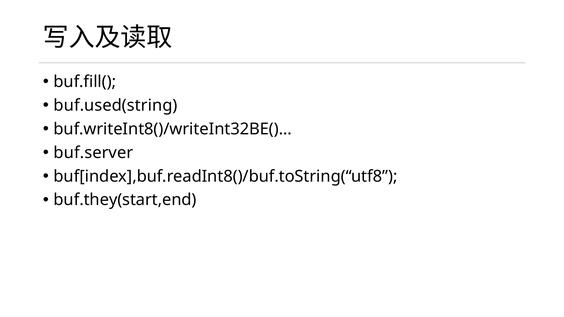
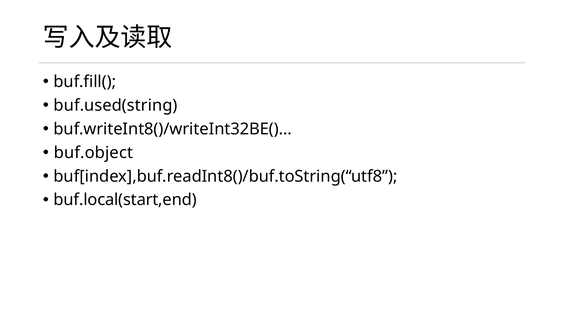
buf.server: buf.server -> buf.object
buf.they(start,end: buf.they(start,end -> buf.local(start,end
